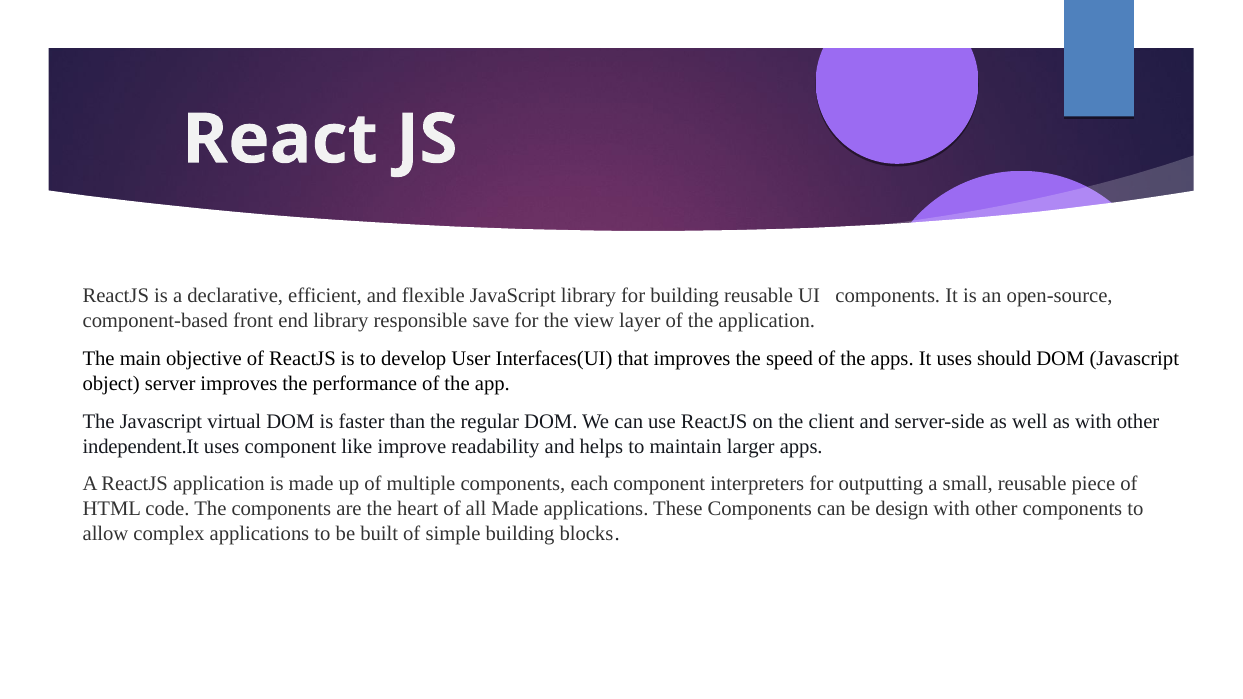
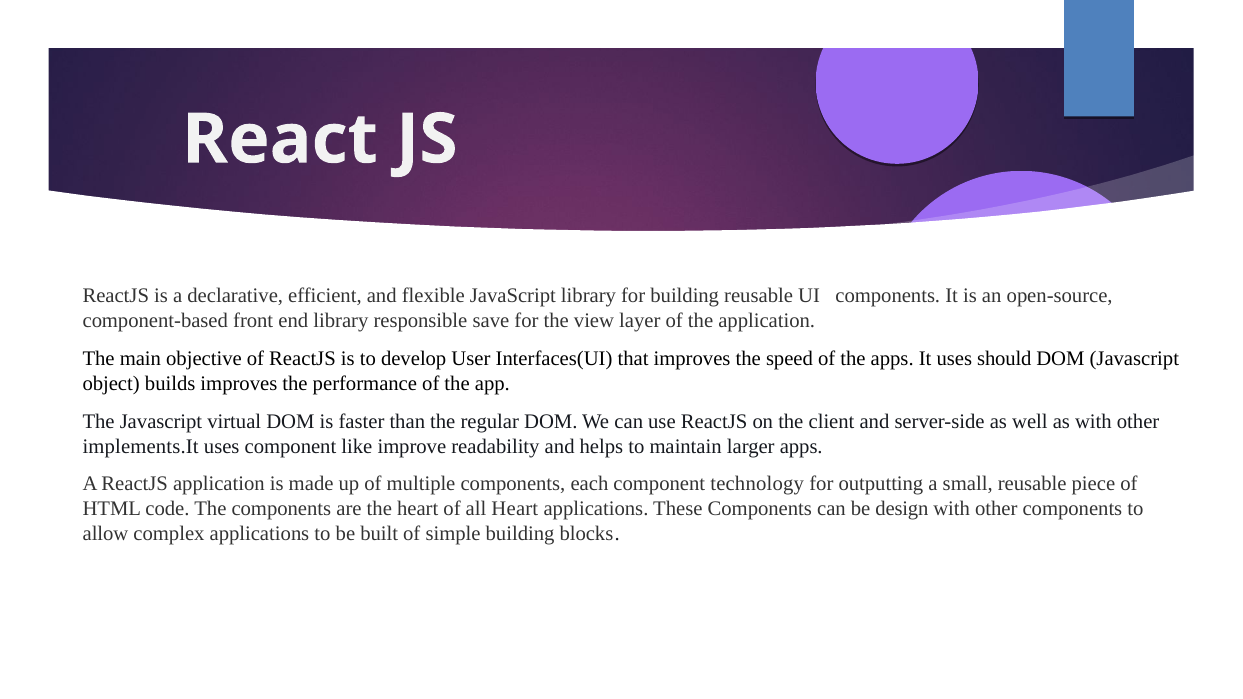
server: server -> builds
independent.It: independent.It -> implements.It
interpreters: interpreters -> technology
all Made: Made -> Heart
